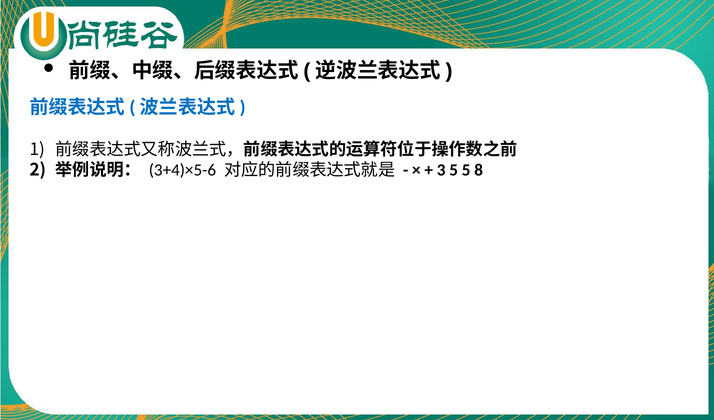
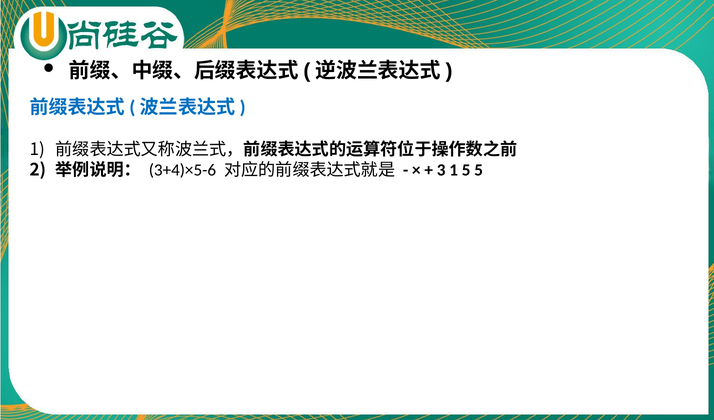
3 5: 5 -> 1
5 8: 8 -> 5
